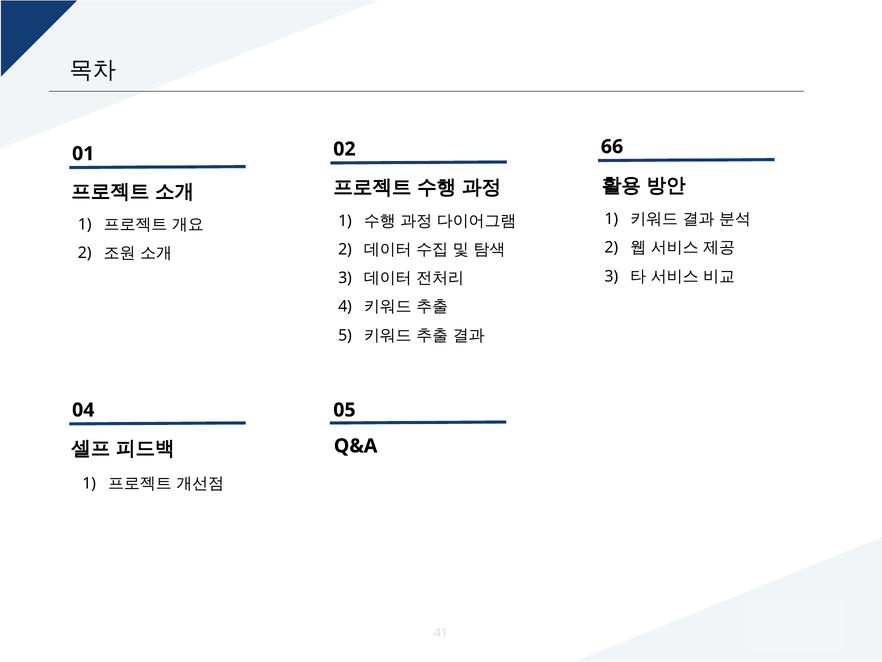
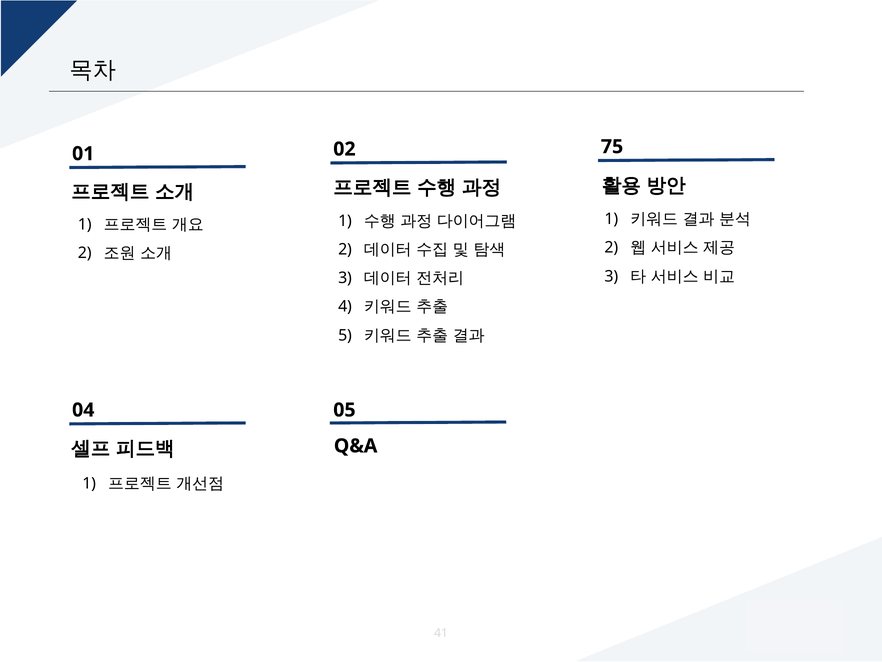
66: 66 -> 75
